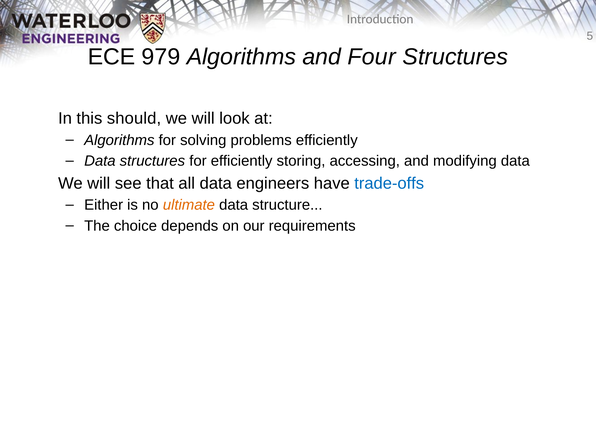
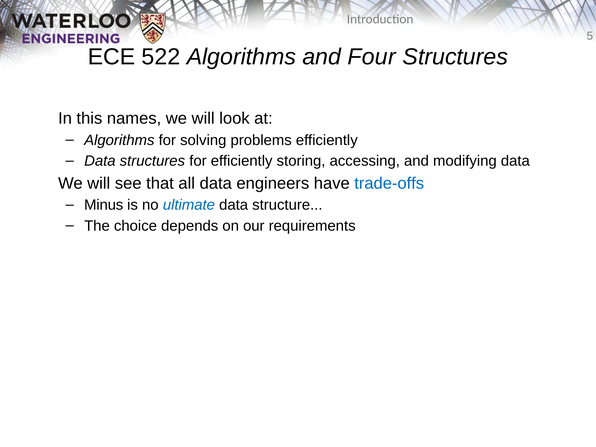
979: 979 -> 522
should: should -> names
Either: Either -> Minus
ultimate colour: orange -> blue
